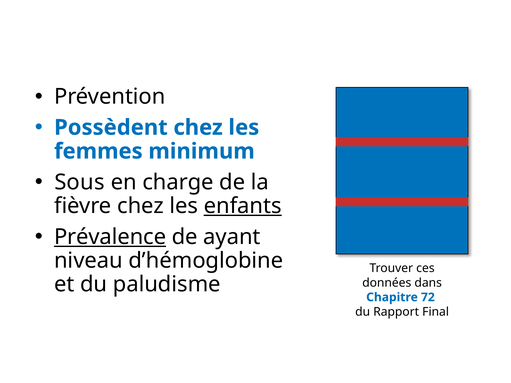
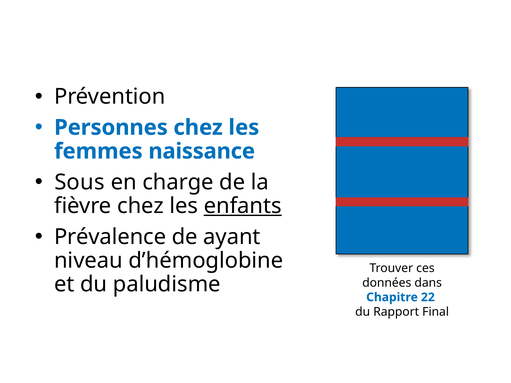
Possèdent: Possèdent -> Personnes
minimum: minimum -> naissance
Prévalence underline: present -> none
72: 72 -> 22
